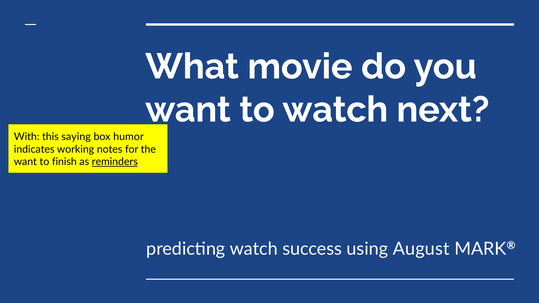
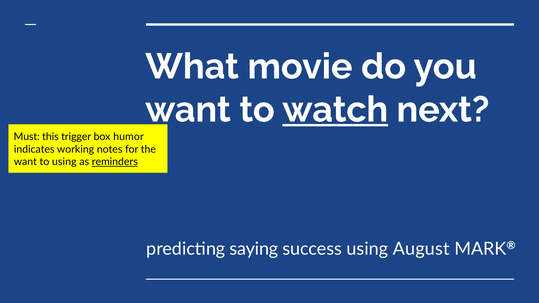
watch at (335, 110) underline: none -> present
With: With -> Must
saying: saying -> trigger
to finish: finish -> using
predicting watch: watch -> saying
